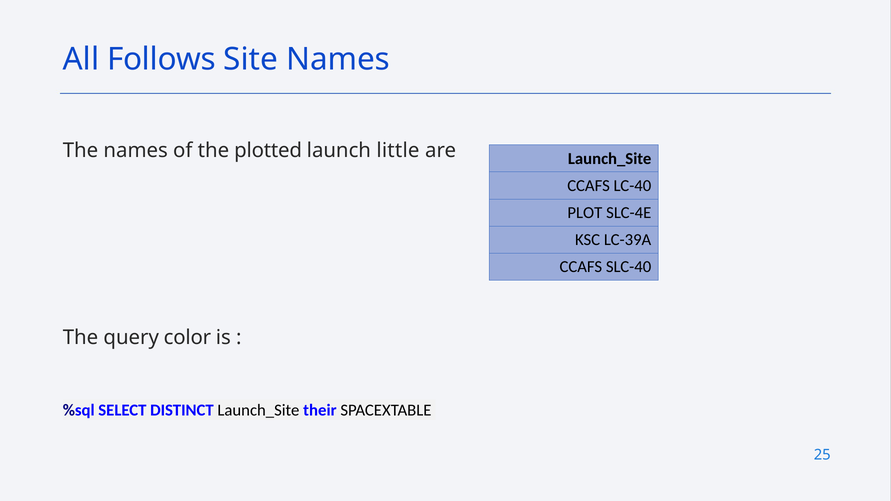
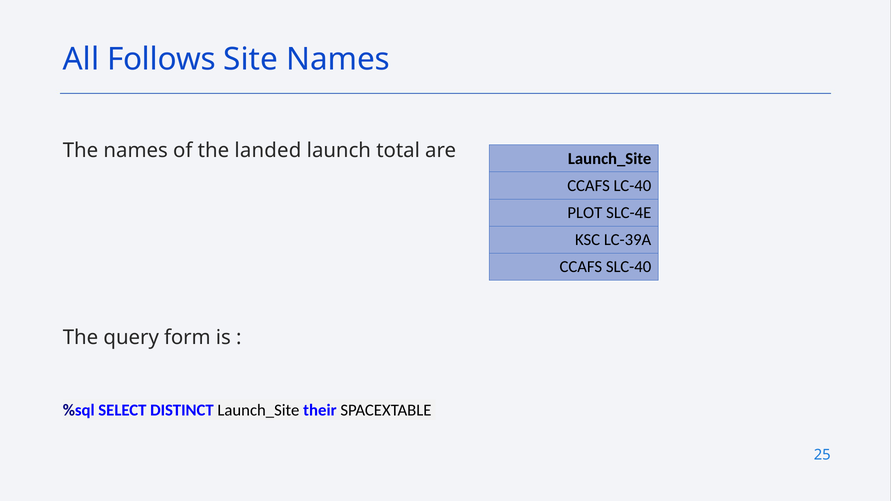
plotted: plotted -> landed
little: little -> total
color: color -> form
